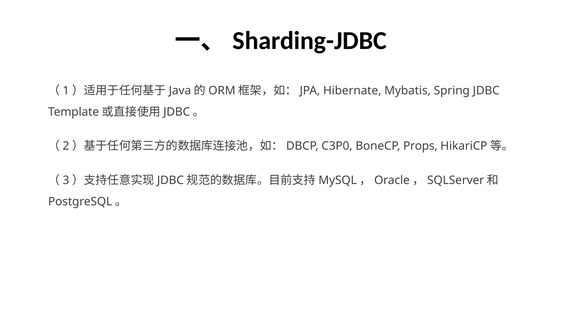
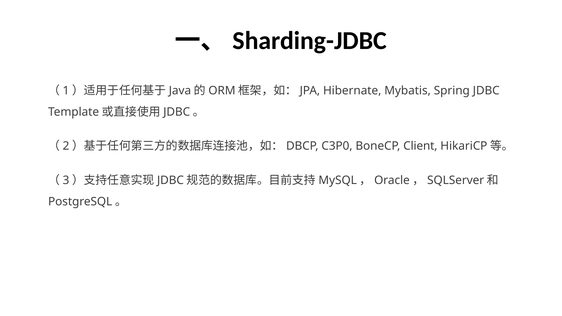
Props: Props -> Client
